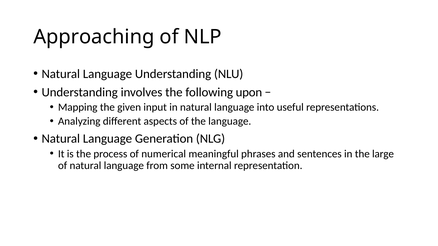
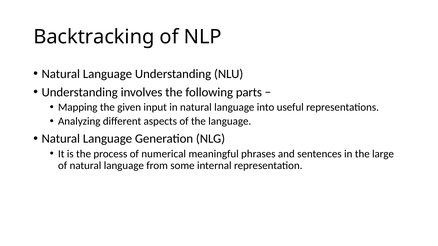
Approaching: Approaching -> Backtracking
upon: upon -> parts
